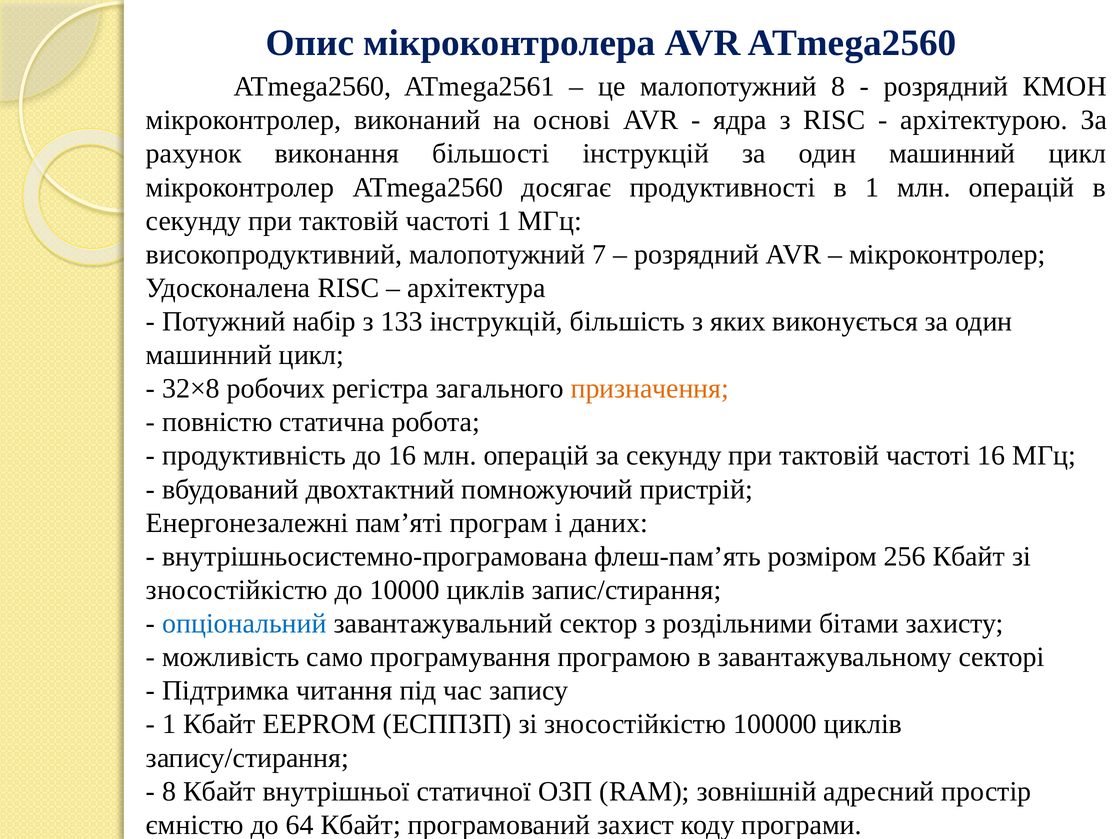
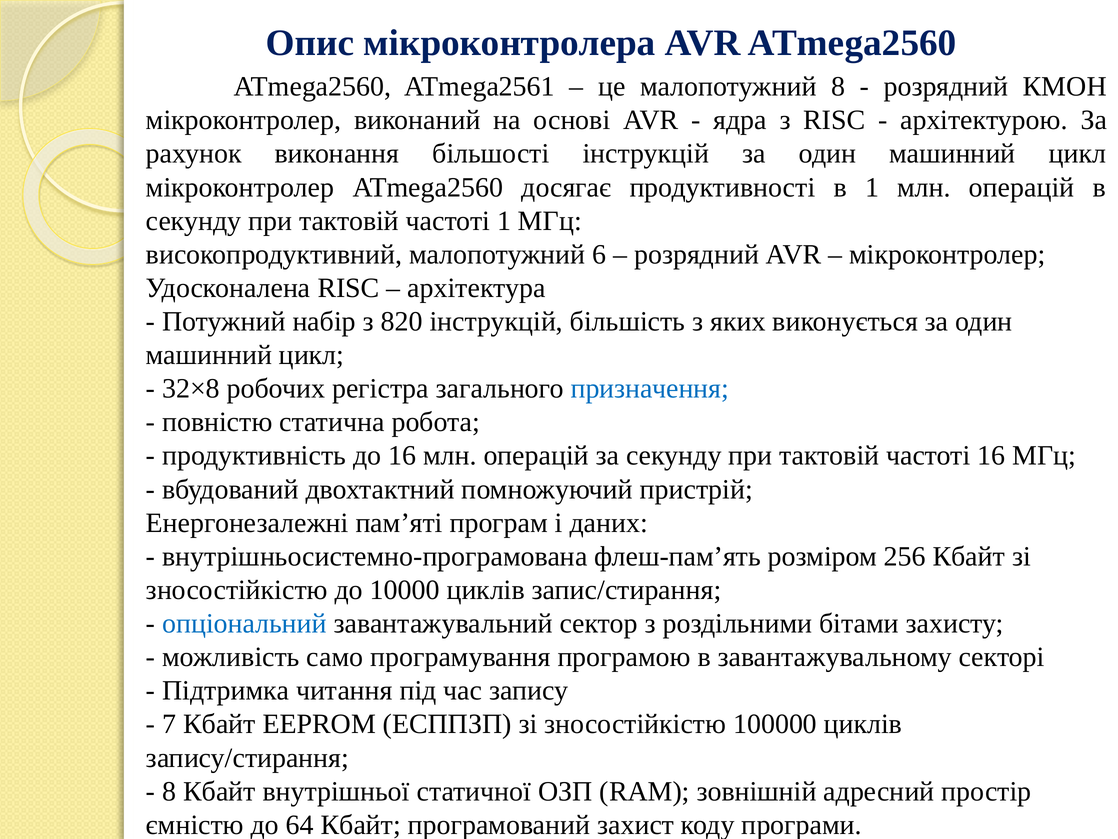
7: 7 -> 6
133: 133 -> 820
призначення colour: orange -> blue
1 at (169, 724): 1 -> 7
